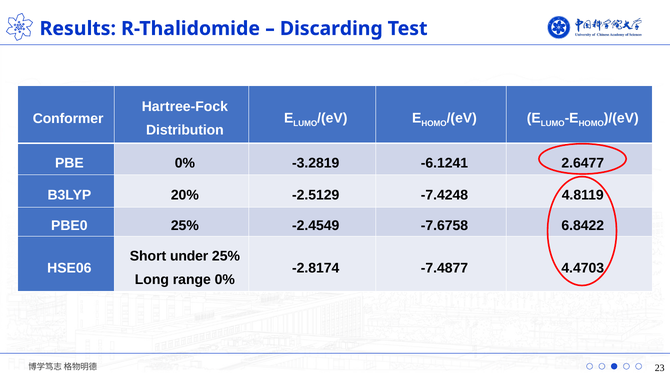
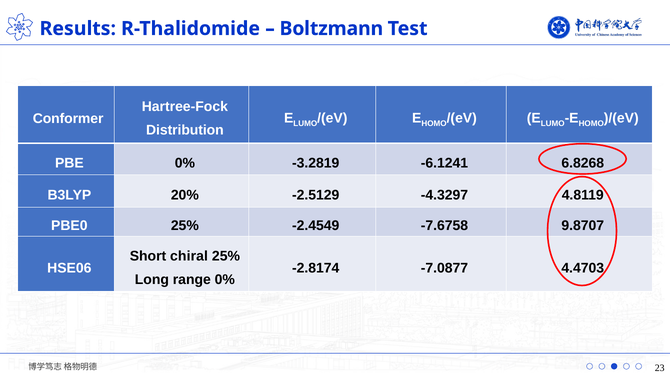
Discarding: Discarding -> Boltzmann
2.6477: 2.6477 -> 6.8268
-7.4248: -7.4248 -> -4.3297
6.8422: 6.8422 -> 9.8707
under: under -> chiral
-7.4877: -7.4877 -> -7.0877
